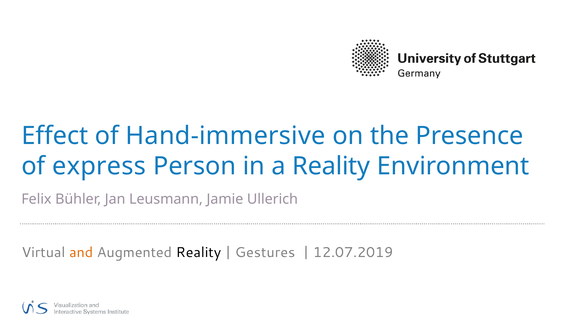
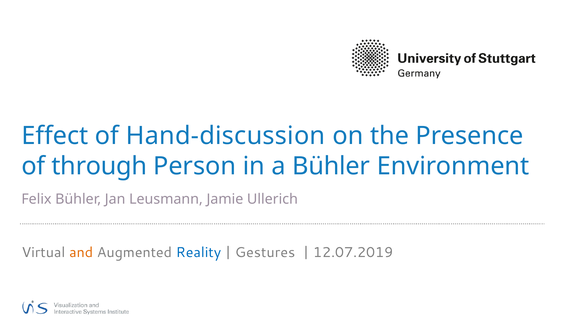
Hand-immersive: Hand-immersive -> Hand-discussion
express: express -> through
a Reality: Reality -> Bühler
Reality at (198, 253) colour: black -> blue
